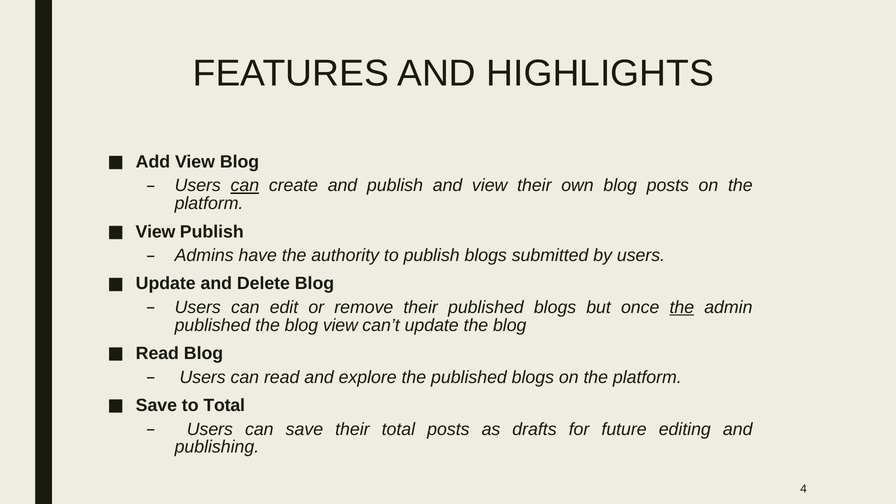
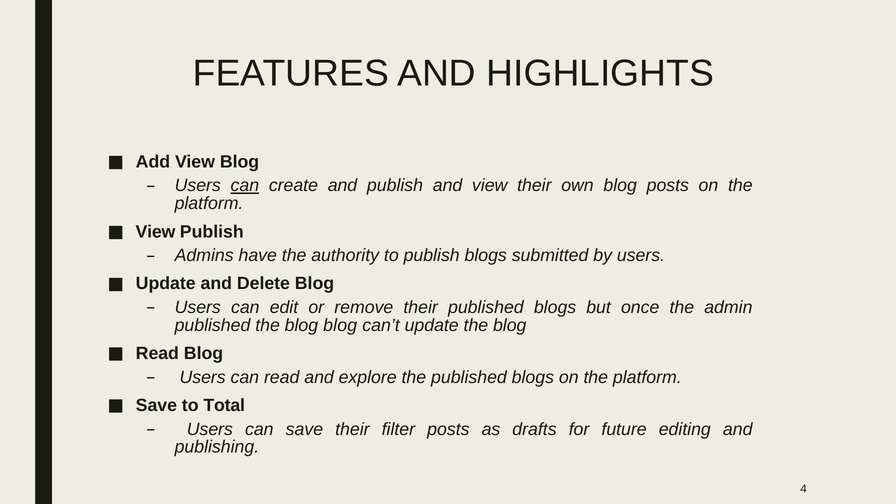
the at (682, 307) underline: present -> none
blog view: view -> blog
their total: total -> filter
